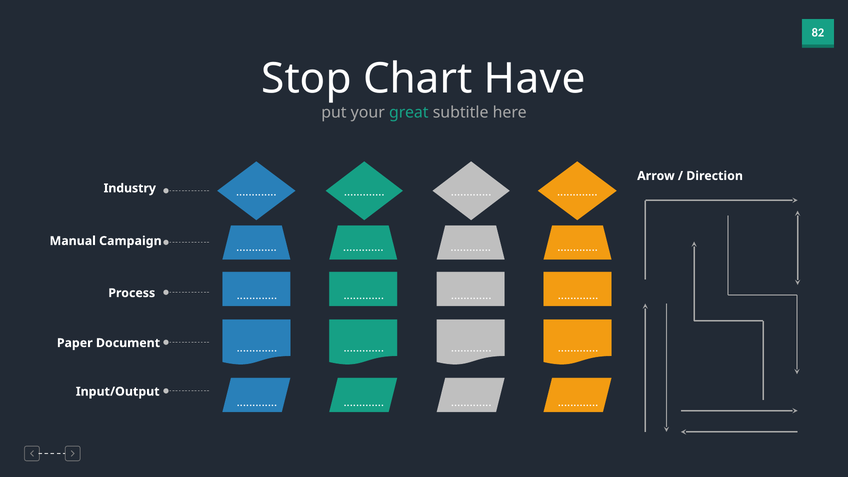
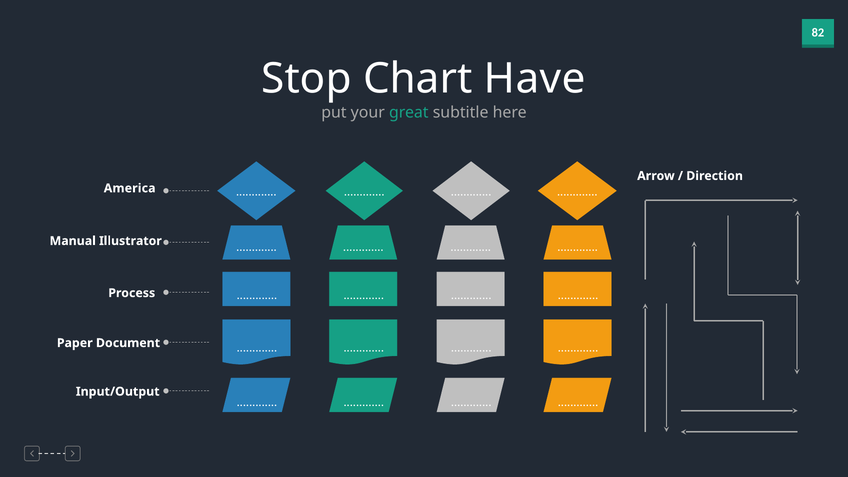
Industry: Industry -> America
Campaign: Campaign -> Illustrator
